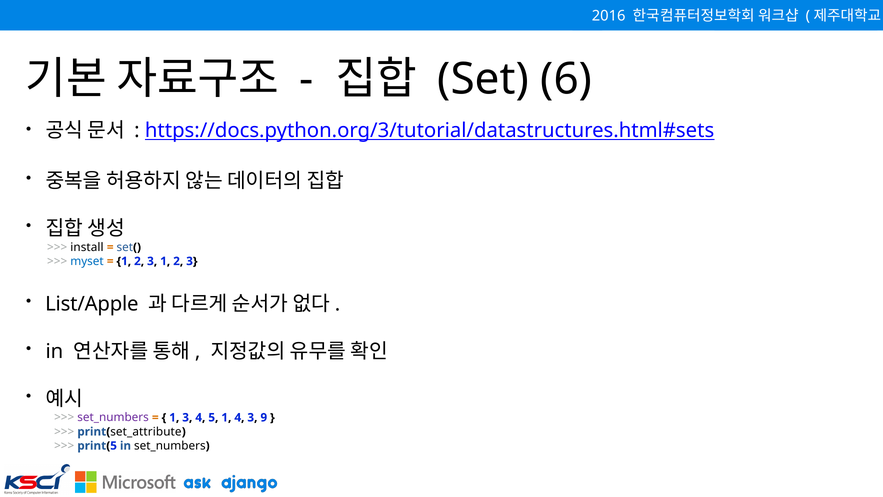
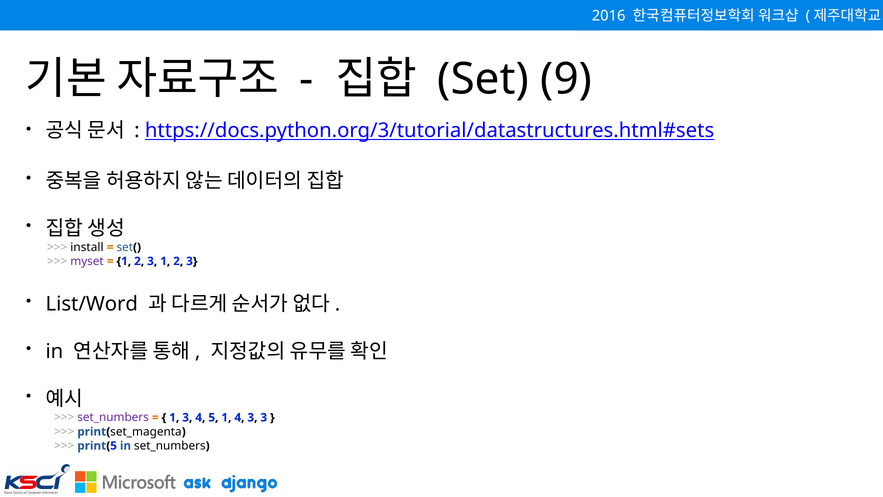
6: 6 -> 9
myset colour: blue -> purple
List/Apple: List/Apple -> List/Word
3 9: 9 -> 3
set_attribute: set_attribute -> set_magenta
